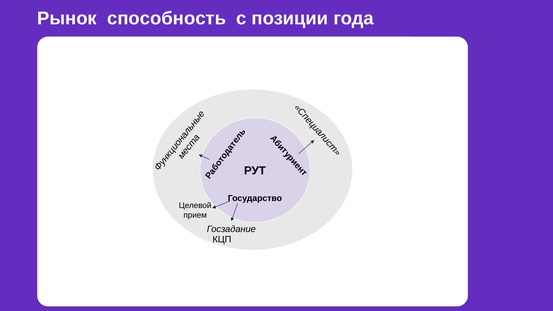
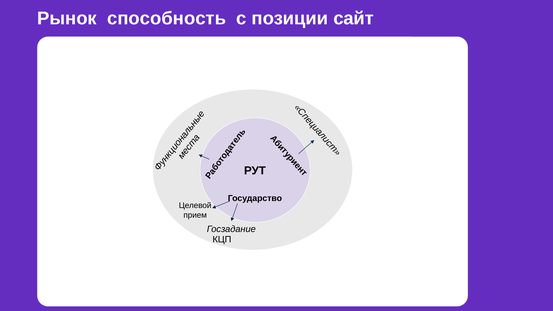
года: года -> сайт
